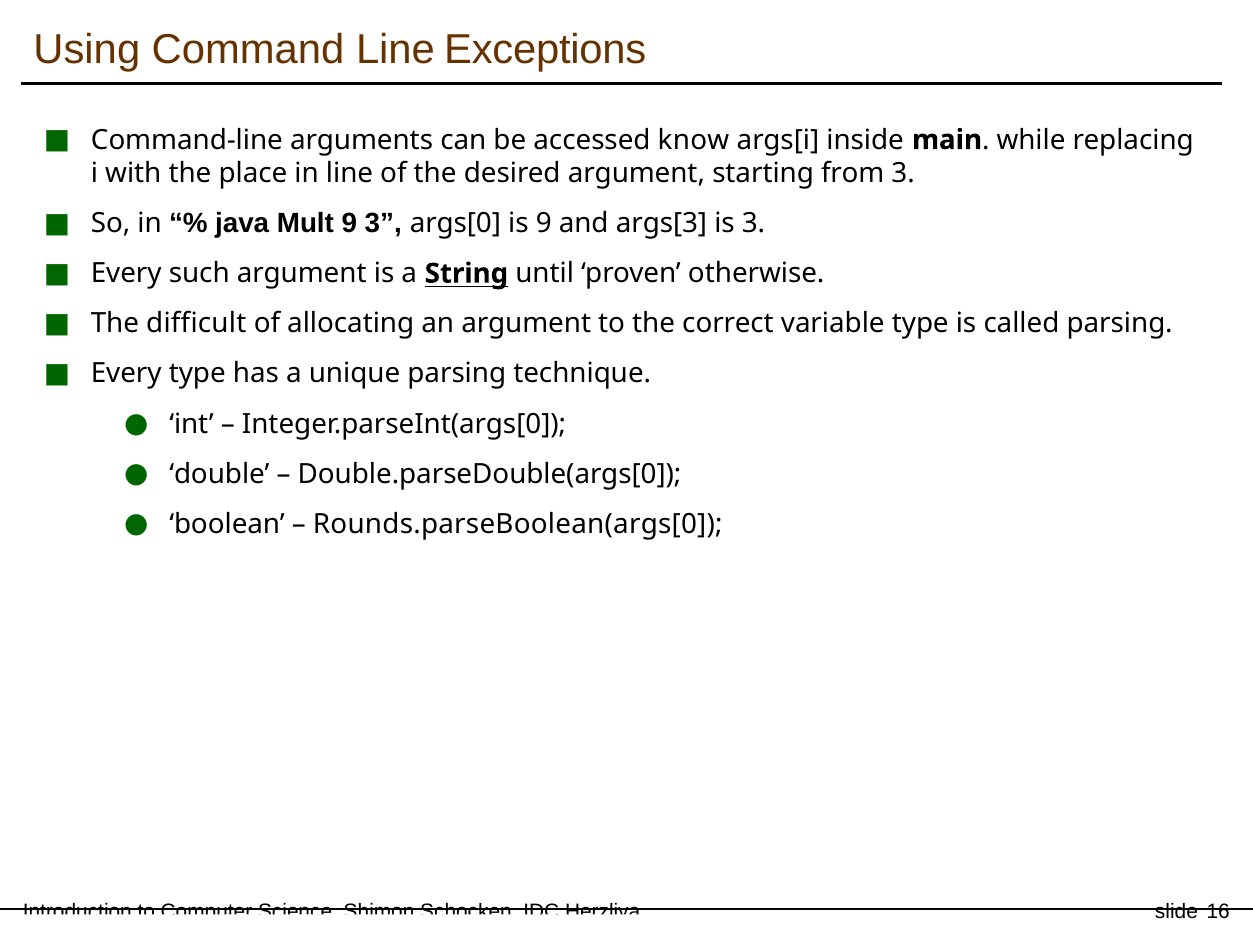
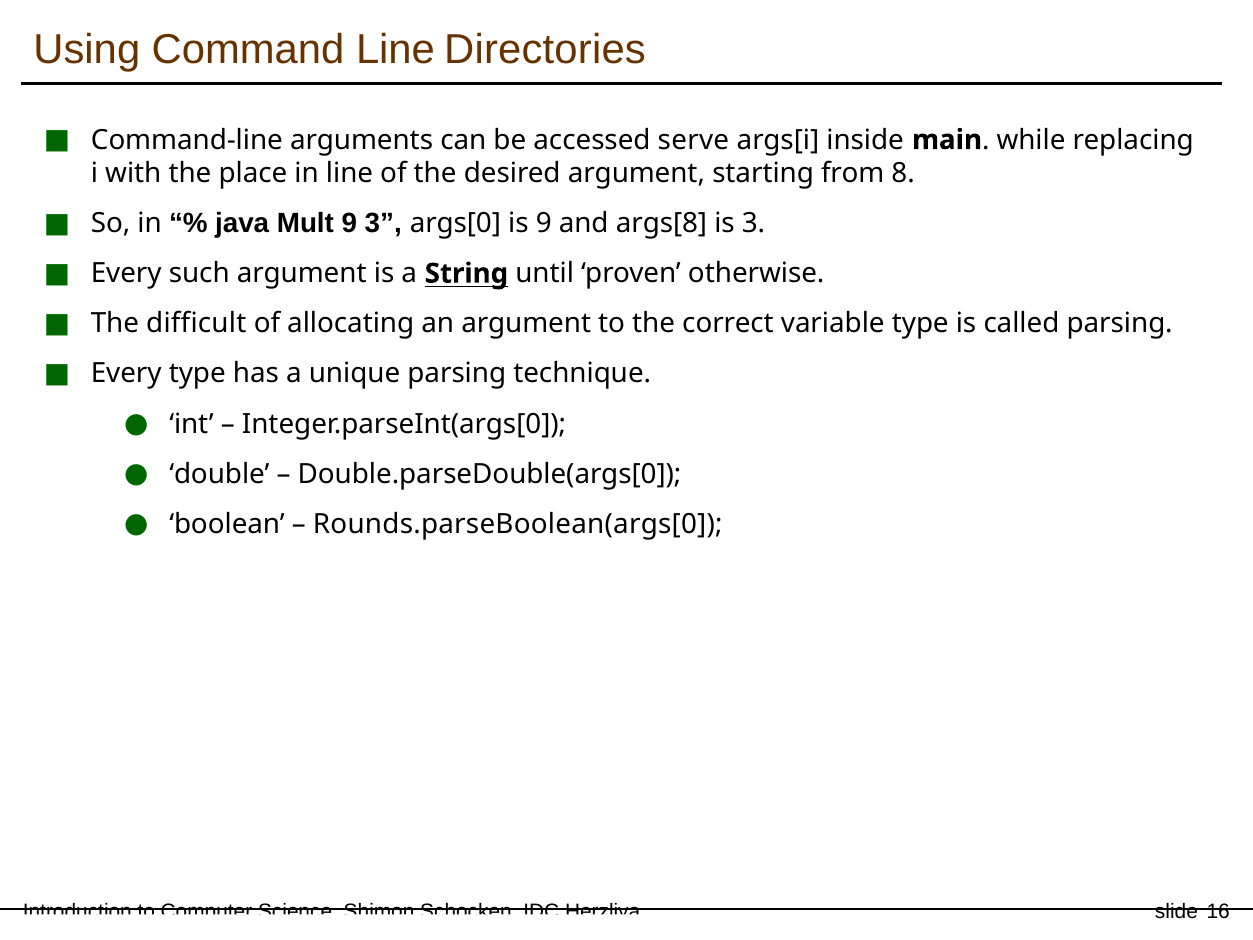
Exceptions: Exceptions -> Directories
know: know -> serve
from 3: 3 -> 8
args[3: args[3 -> args[8
